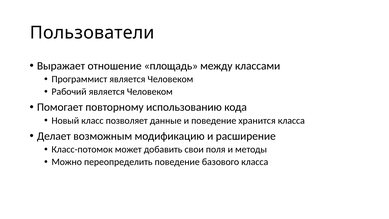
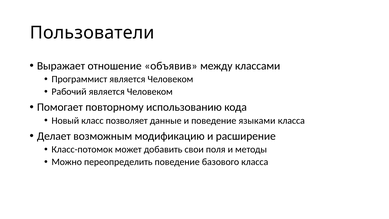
площадь: площадь -> объявив
хранится: хранится -> языками
